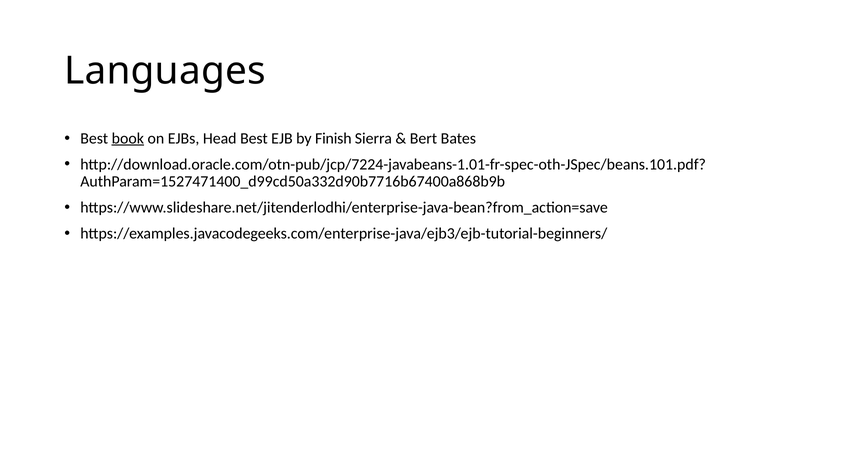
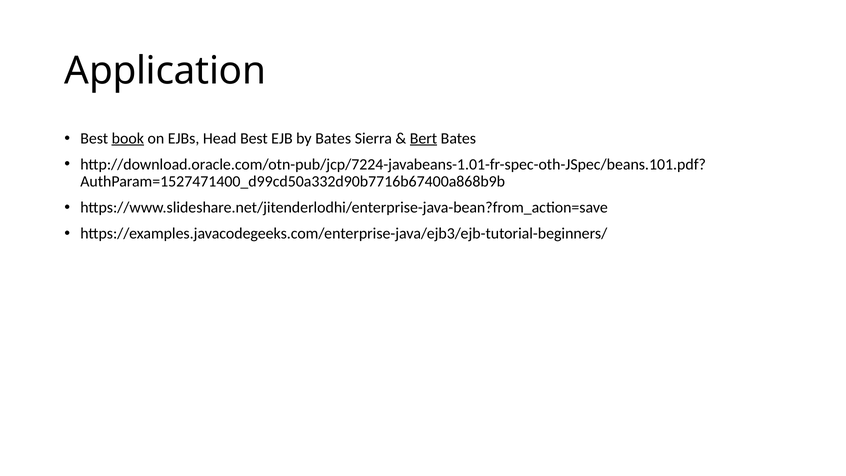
Languages: Languages -> Application
by Finish: Finish -> Bates
Bert underline: none -> present
